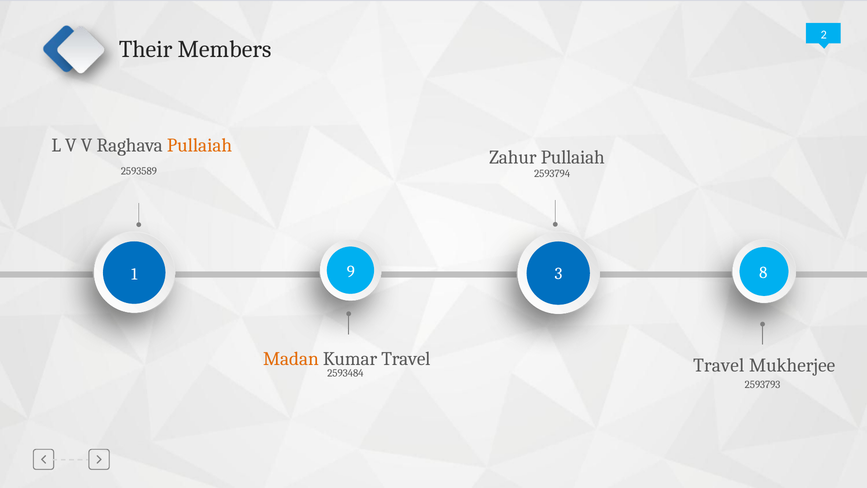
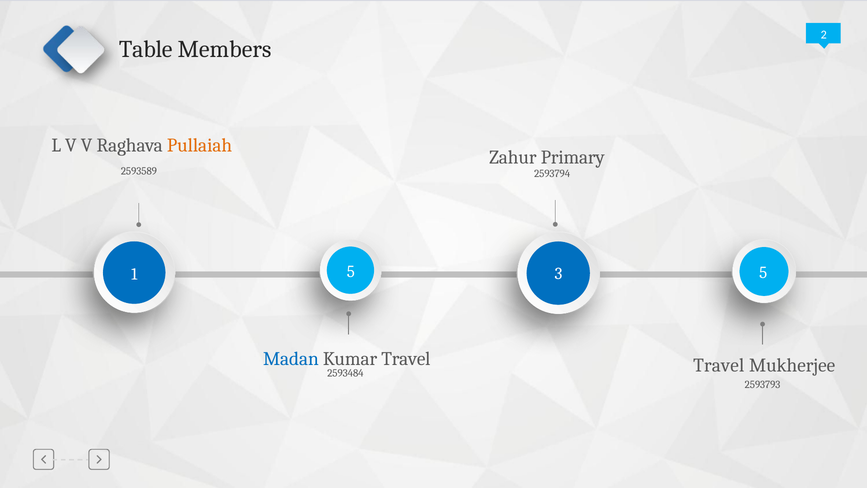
Their: Their -> Table
Zahur Pullaiah: Pullaiah -> Primary
1 9: 9 -> 5
3 8: 8 -> 5
Madan colour: orange -> blue
